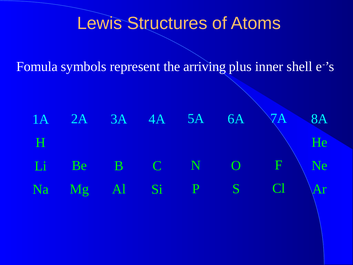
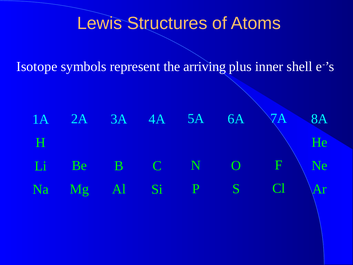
Fomula: Fomula -> Isotope
